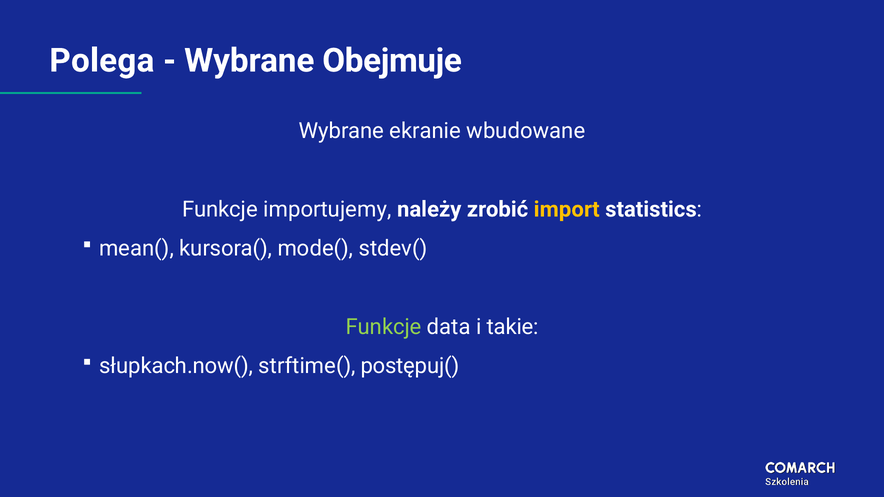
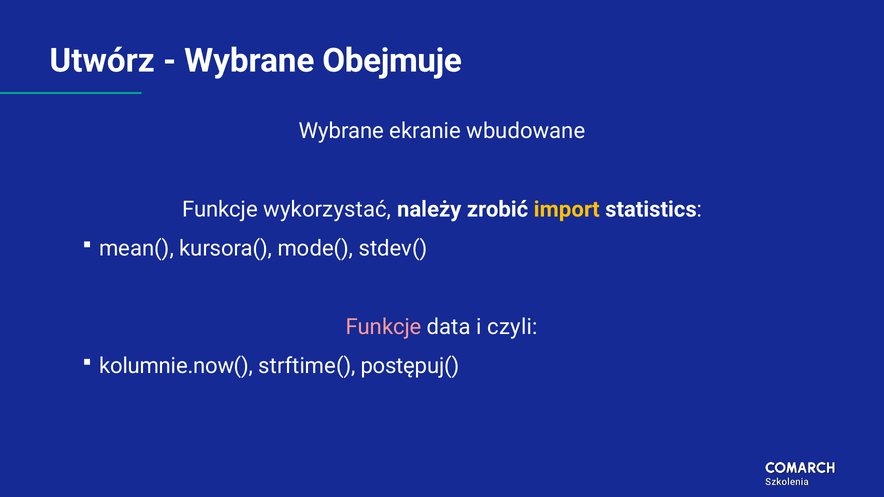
Polega: Polega -> Utwórz
importujemy: importujemy -> wykorzystać
Funkcje at (384, 327) colour: light green -> pink
takie: takie -> czyli
słupkach.now(: słupkach.now( -> kolumnie.now(
